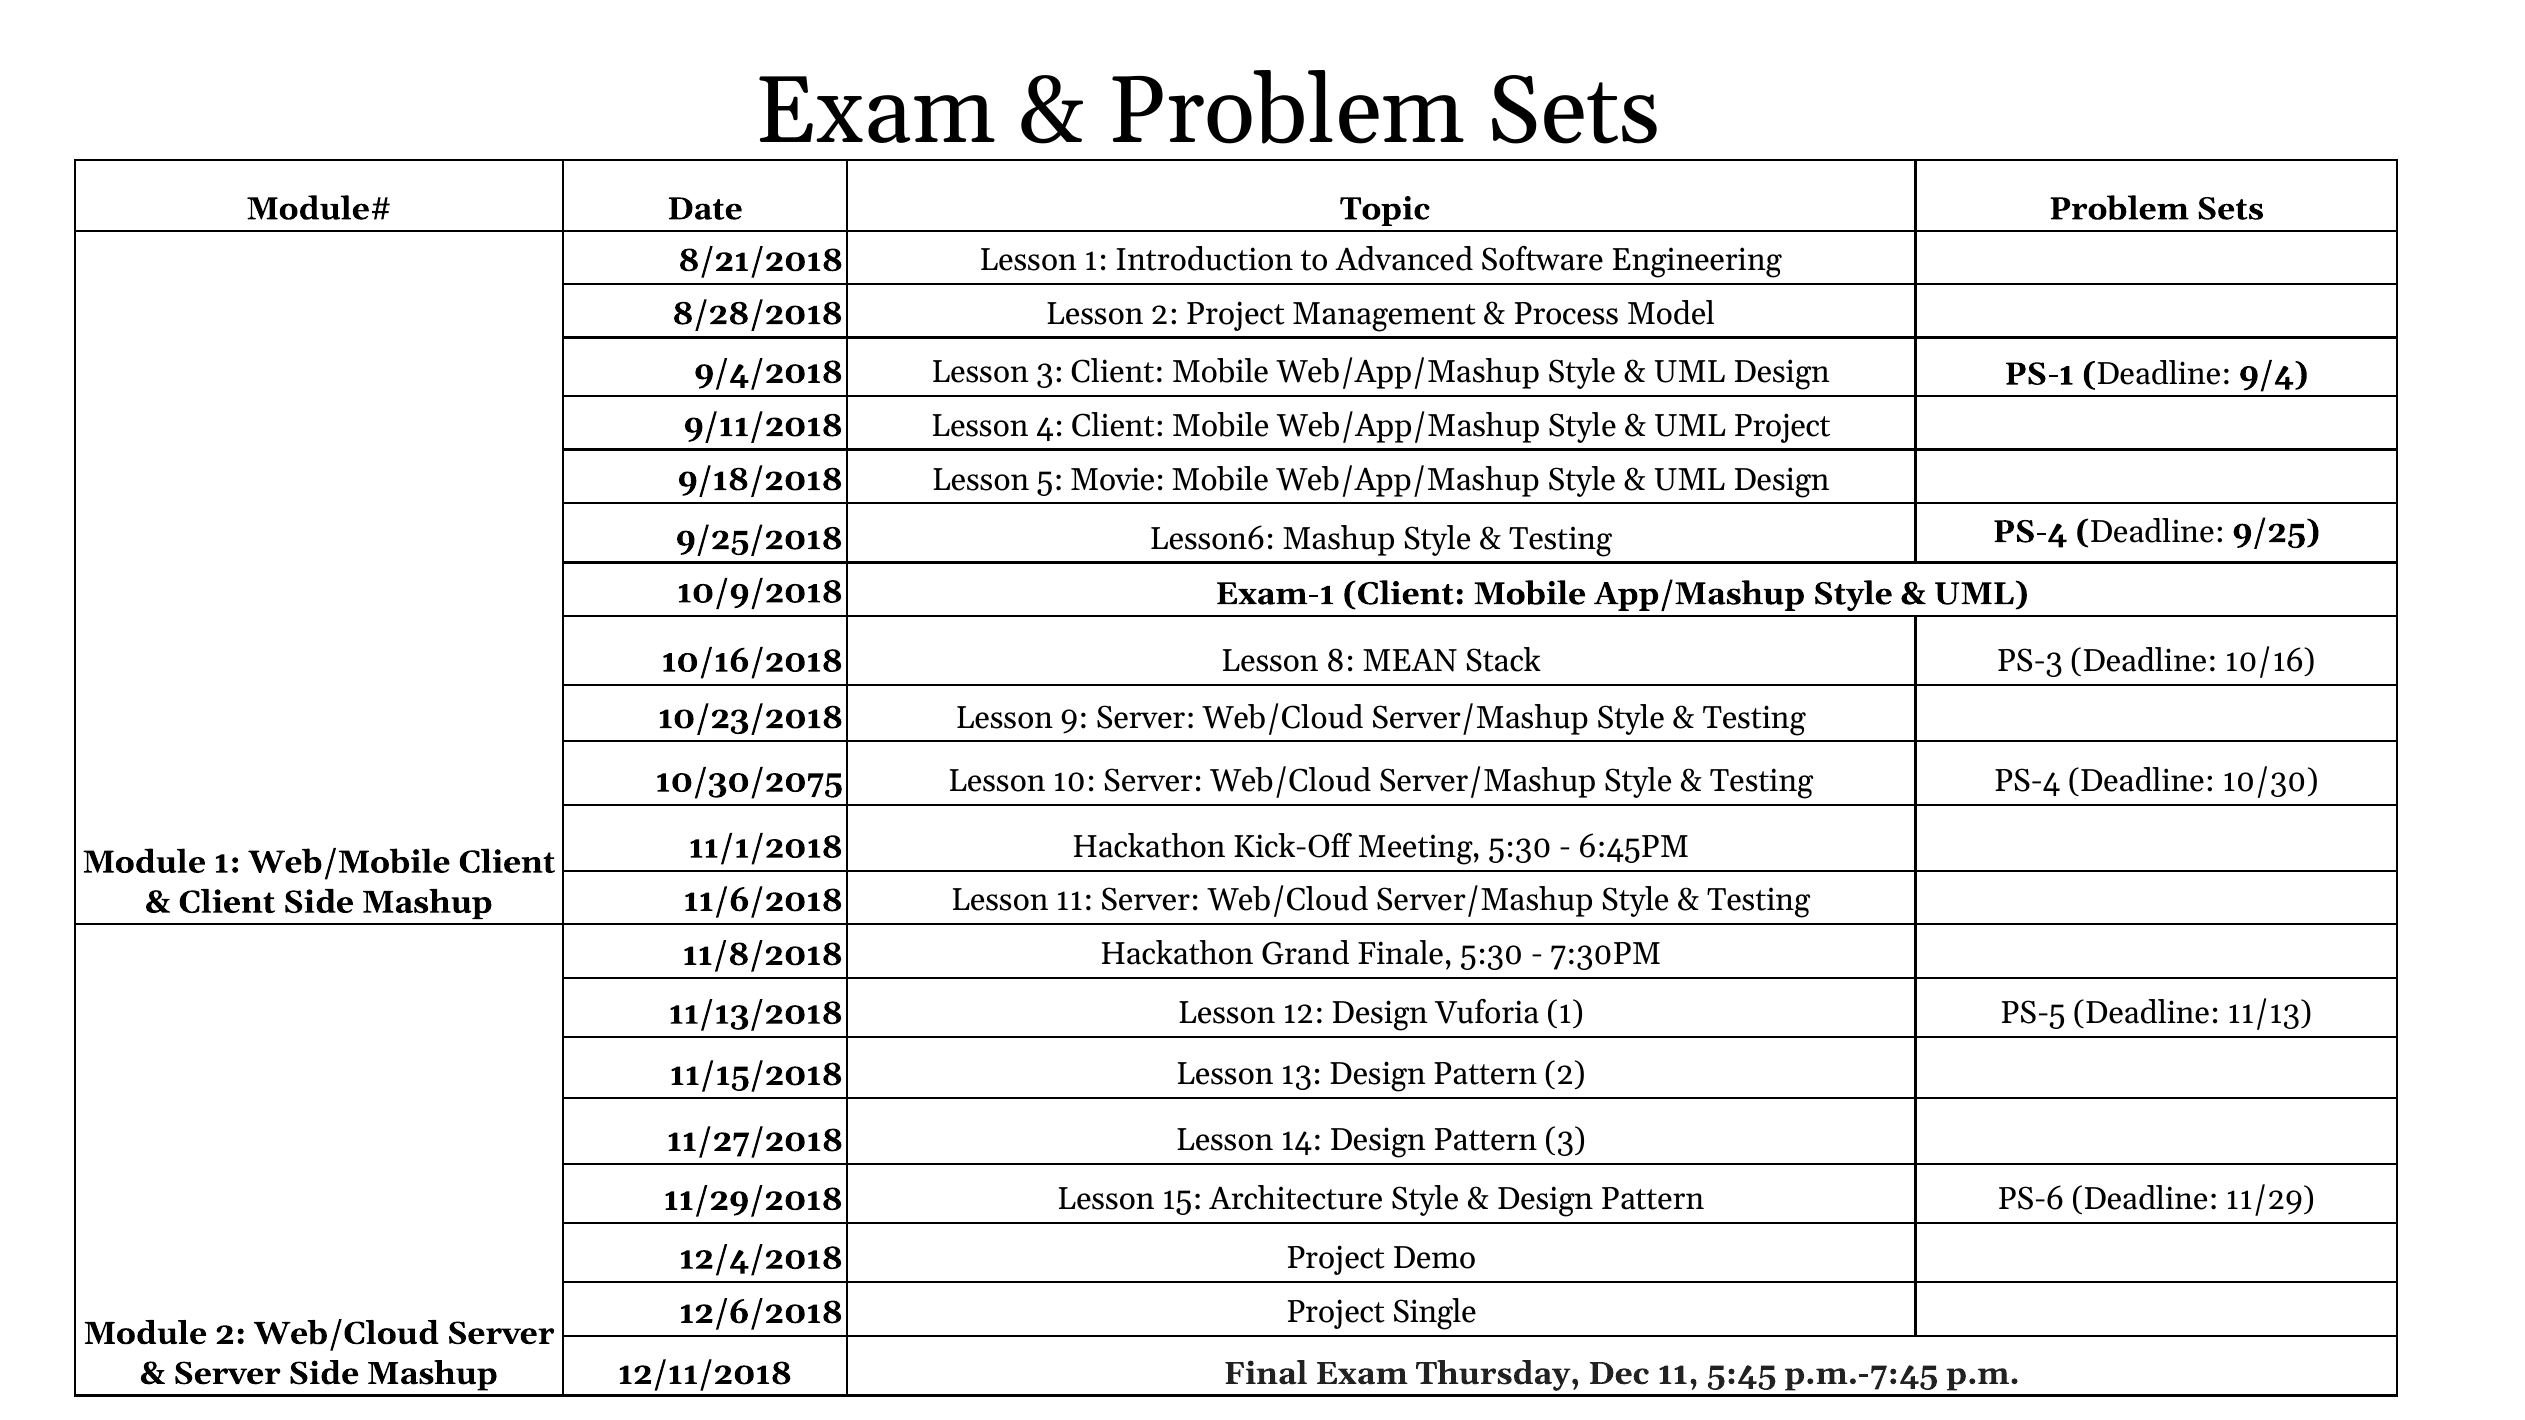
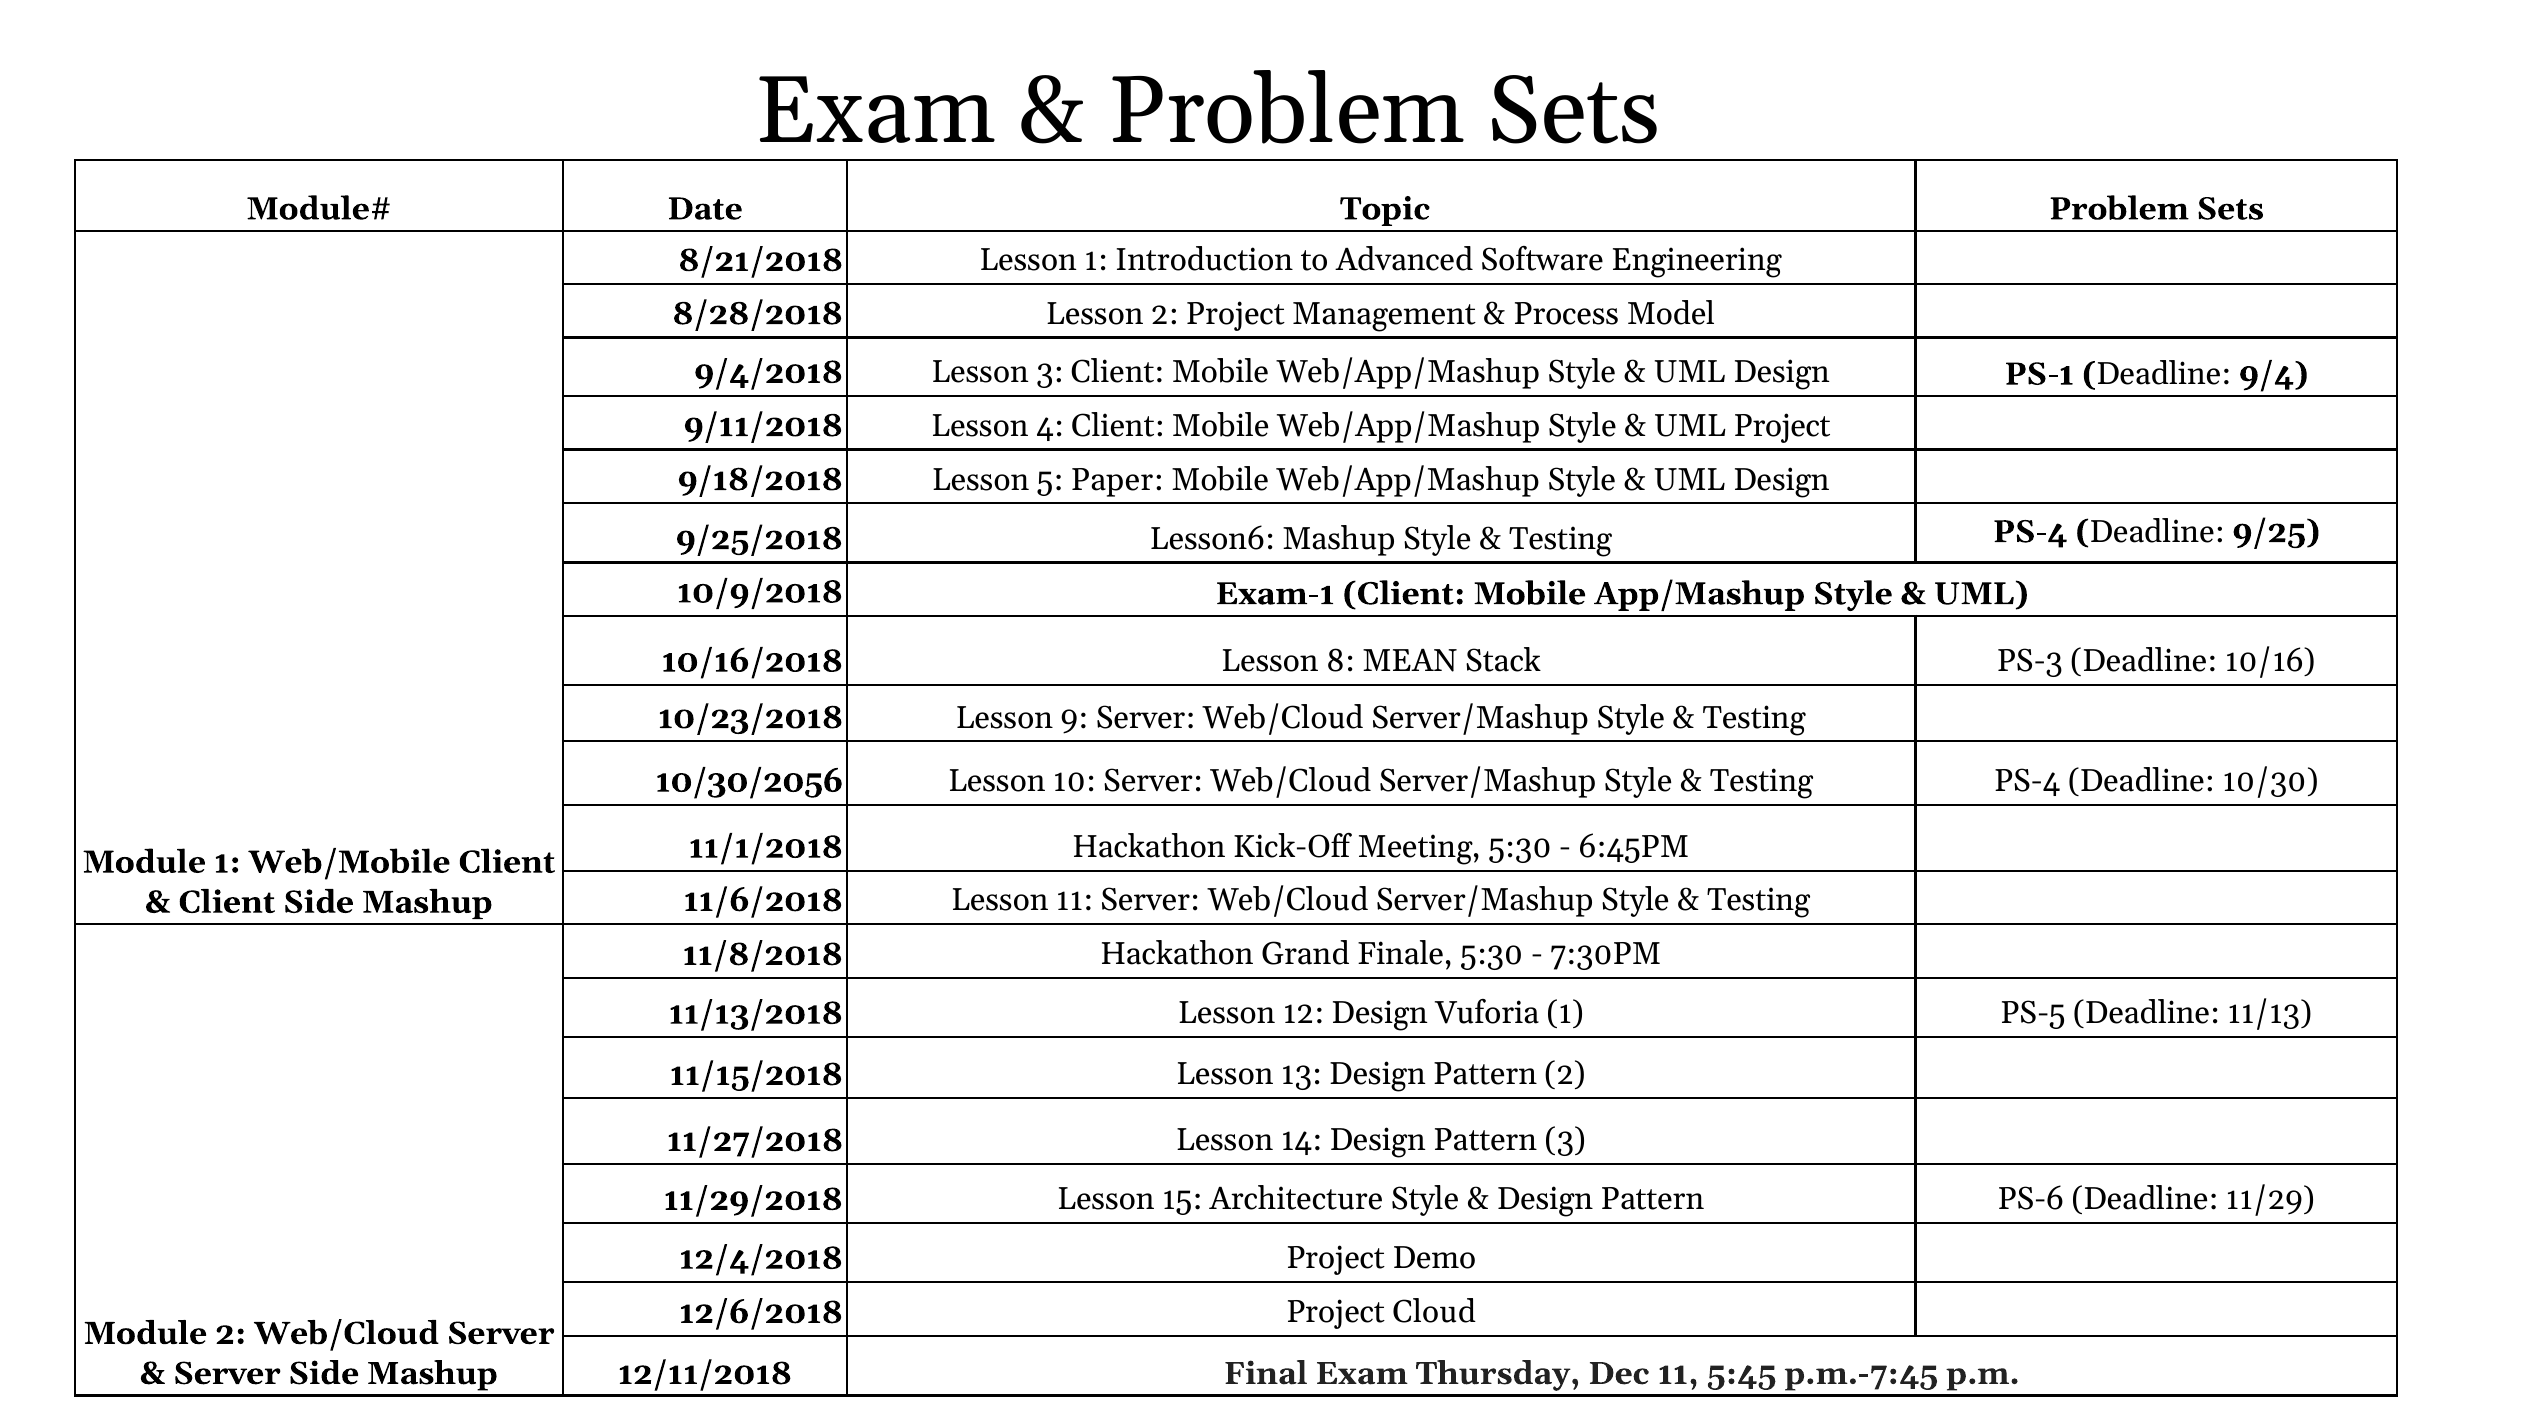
Movie: Movie -> Paper
10/30/2075: 10/30/2075 -> 10/30/2056
Single: Single -> Cloud
